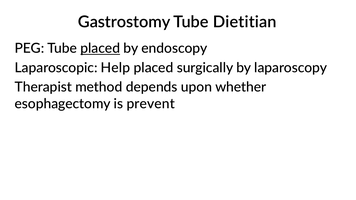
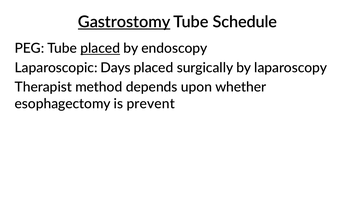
Gastrostomy underline: none -> present
Dietitian: Dietitian -> Schedule
Help: Help -> Days
